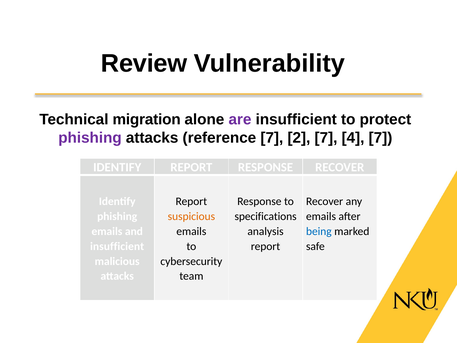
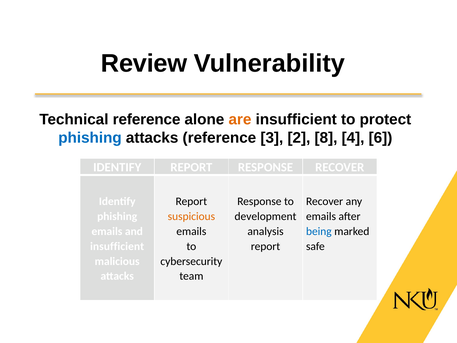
Technical migration: migration -> reference
are colour: purple -> orange
phishing at (90, 138) colour: purple -> blue
reference 7: 7 -> 3
2 7: 7 -> 8
4 7: 7 -> 6
specifications: specifications -> development
